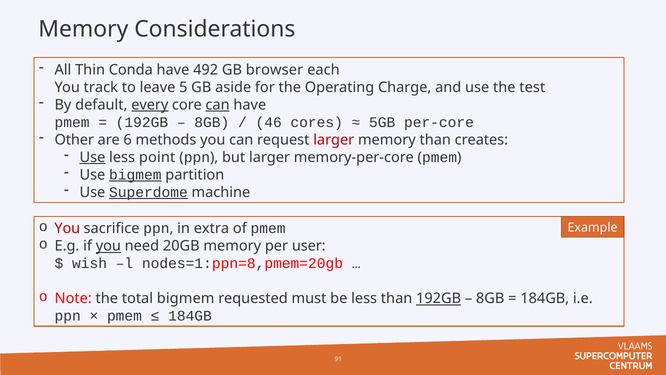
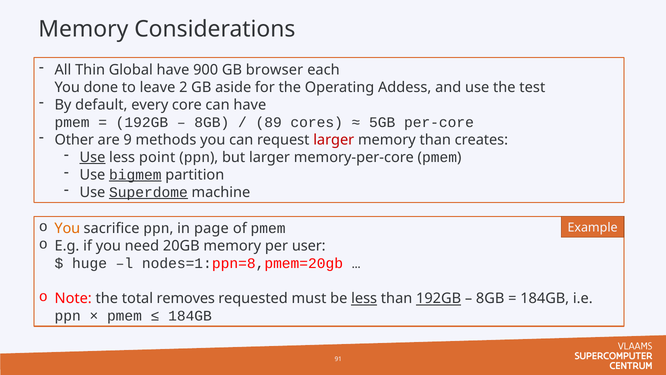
Conda: Conda -> Global
492: 492 -> 900
track: track -> done
5: 5 -> 2
Charge: Charge -> Addess
every underline: present -> none
can at (218, 105) underline: present -> none
46: 46 -> 89
6: 6 -> 9
You at (67, 228) colour: red -> orange
extra: extra -> page
you at (108, 246) underline: present -> none
wish: wish -> huge
total bigmem: bigmem -> removes
less at (364, 298) underline: none -> present
